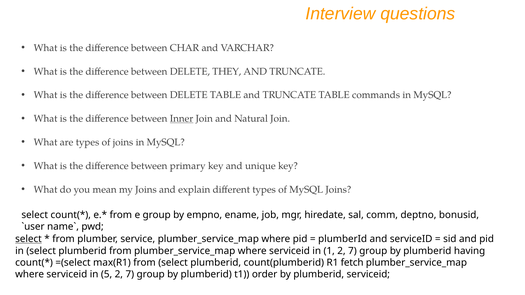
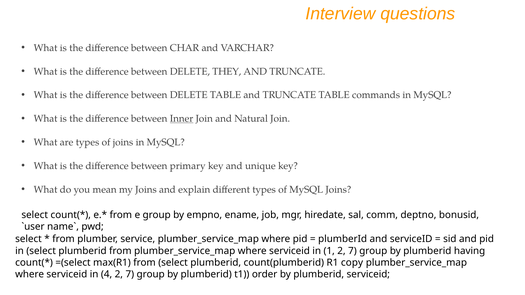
select at (28, 239) underline: present -> none
fetch: fetch -> copy
5: 5 -> 4
